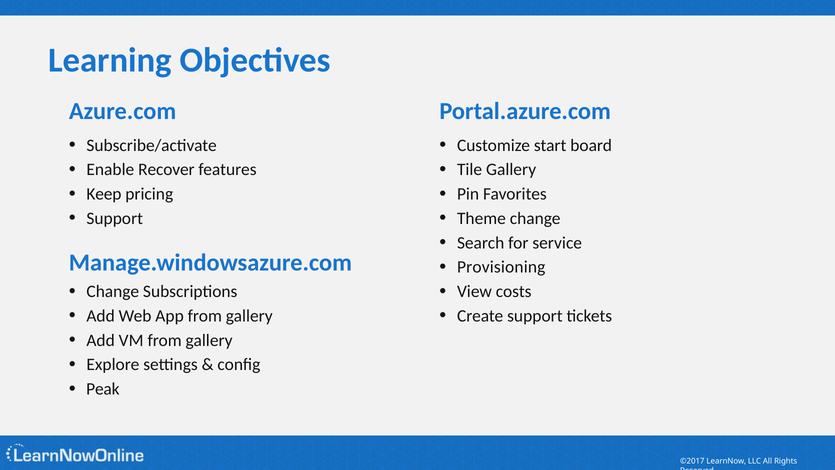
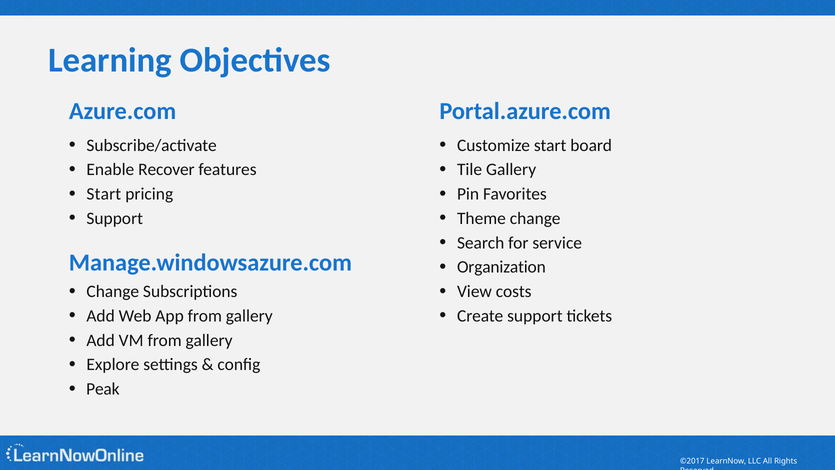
Keep at (104, 194): Keep -> Start
Provisioning: Provisioning -> Organization
